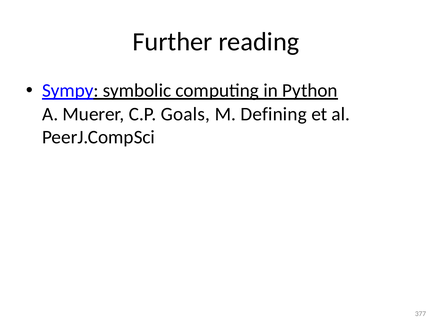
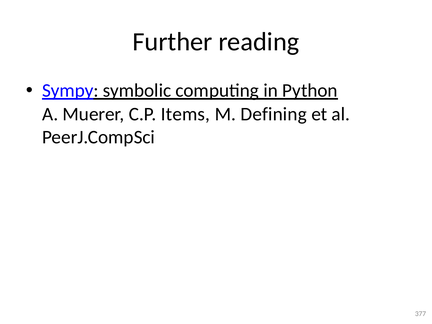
Goals: Goals -> Items
